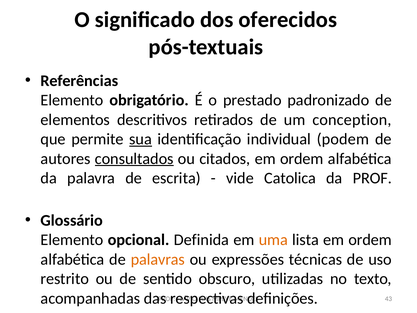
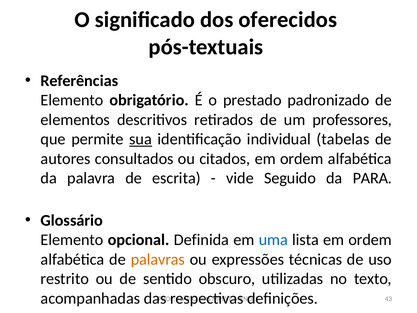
conception: conception -> professores
podem: podem -> tabelas
consultados underline: present -> none
Catolica: Catolica -> Seguido
da PROF: PROF -> PARA
uma colour: orange -> blue
